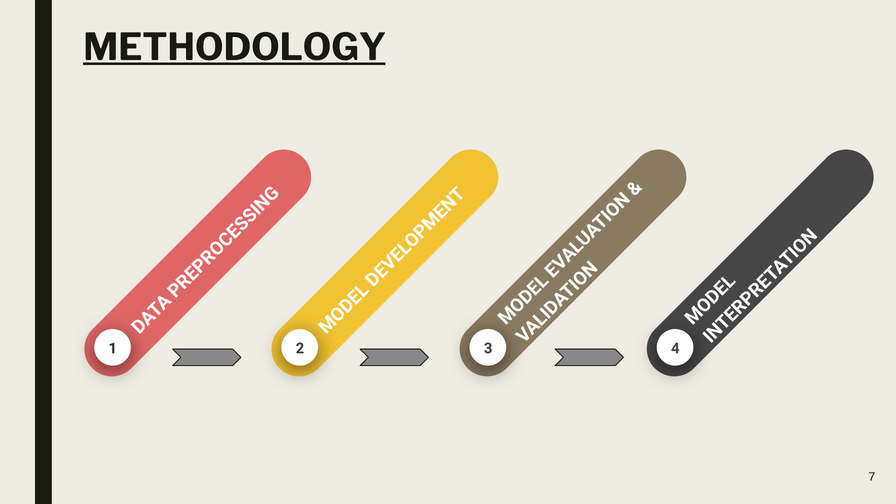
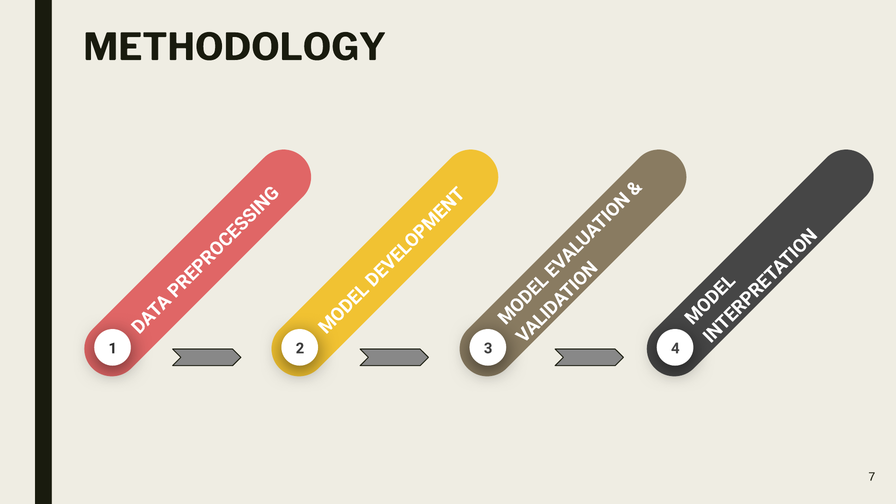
METHODOLOGY underline: present -> none
